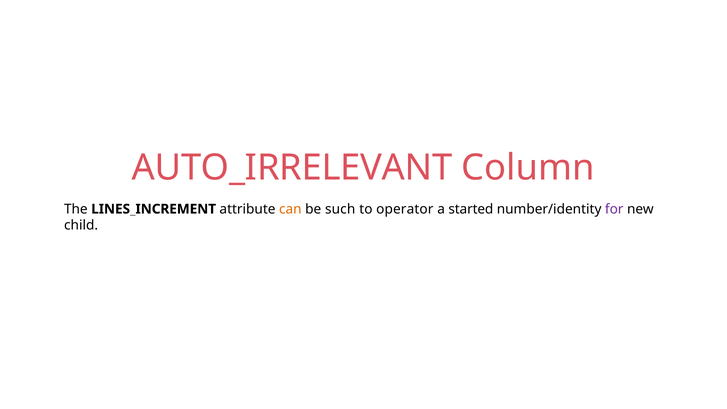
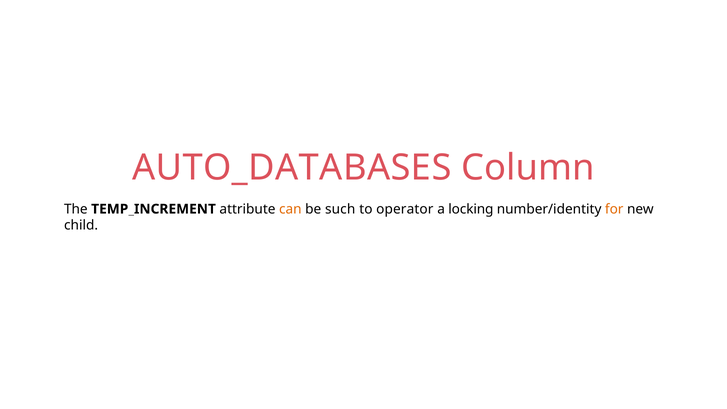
AUTO_IRRELEVANT: AUTO_IRRELEVANT -> AUTO_DATABASES
LINES_INCREMENT: LINES_INCREMENT -> TEMP_INCREMENT
started: started -> locking
for colour: purple -> orange
